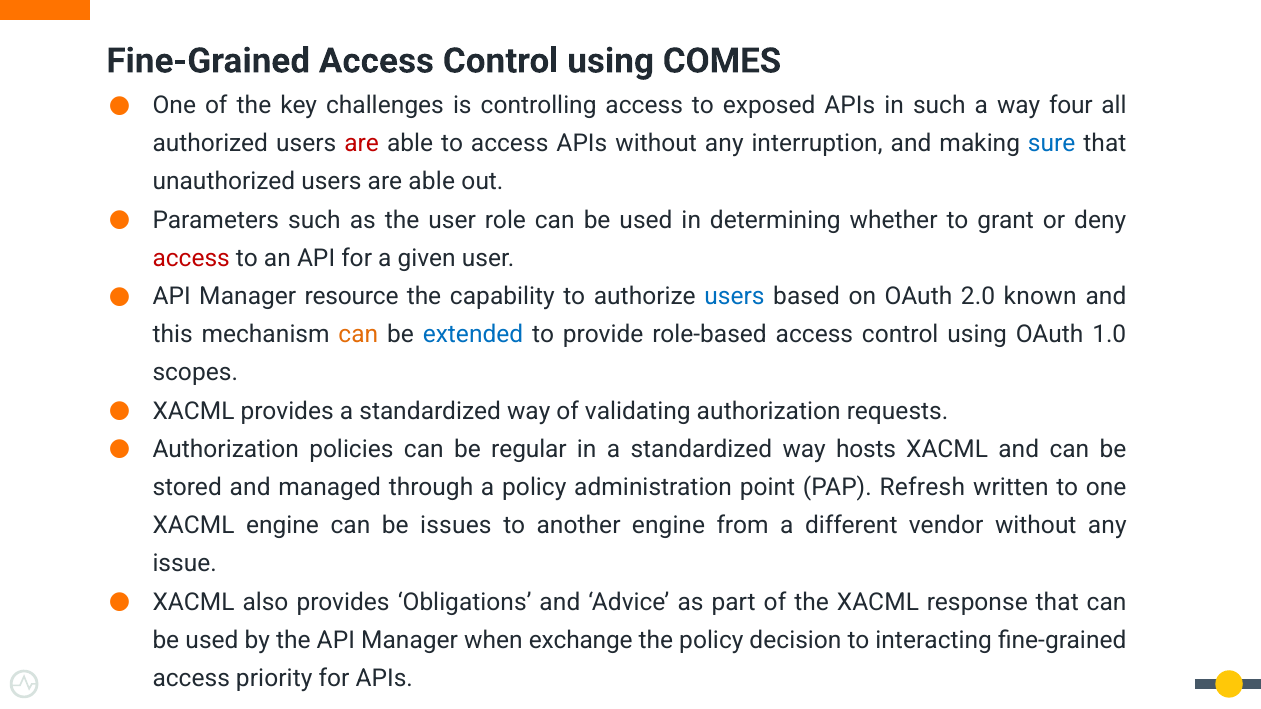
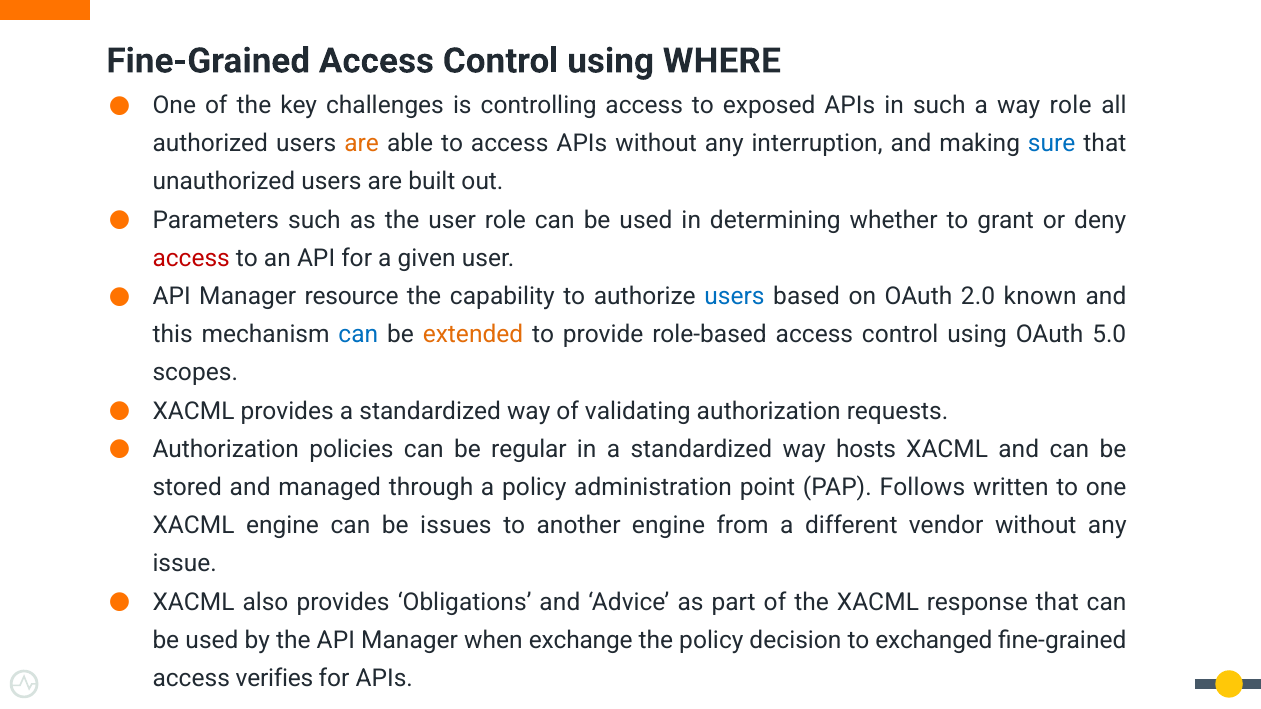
COMES: COMES -> WHERE
way four: four -> role
are at (362, 144) colour: red -> orange
unauthorized users are able: able -> built
can at (358, 335) colour: orange -> blue
extended colour: blue -> orange
1.0: 1.0 -> 5.0
Refresh: Refresh -> Follows
interacting: interacting -> exchanged
priority: priority -> verifies
